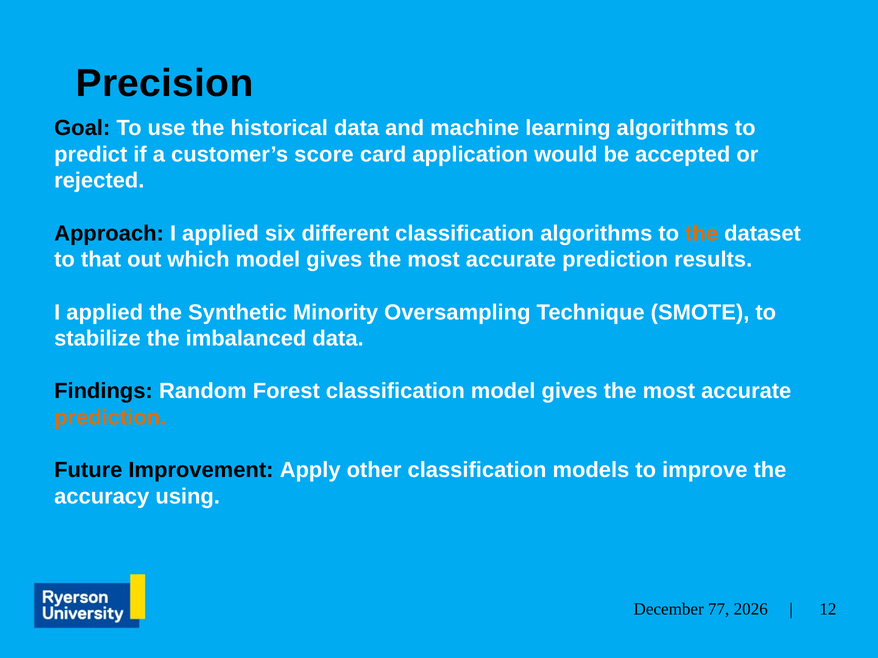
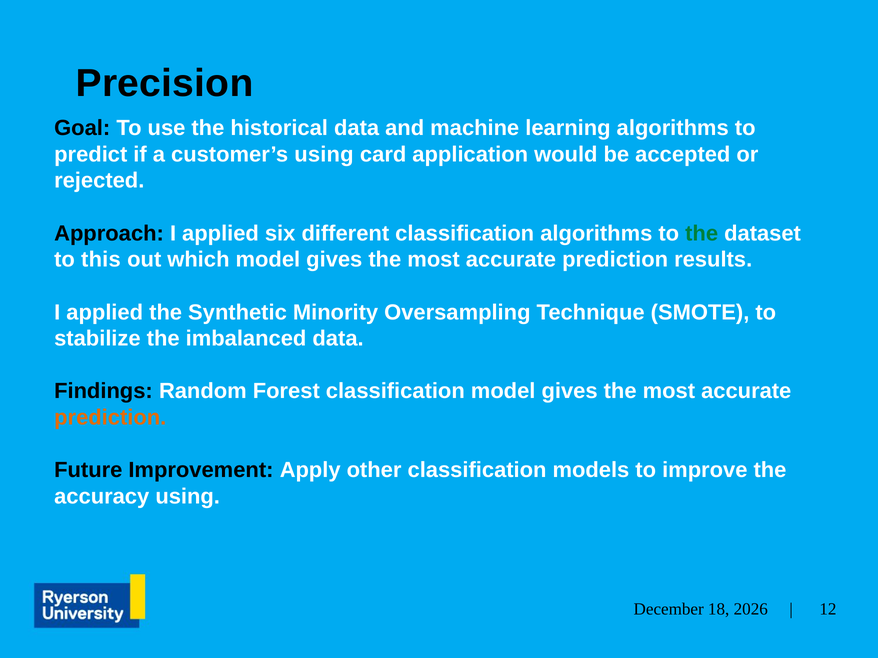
customer’s score: score -> using
the at (702, 233) colour: orange -> green
that: that -> this
77: 77 -> 18
